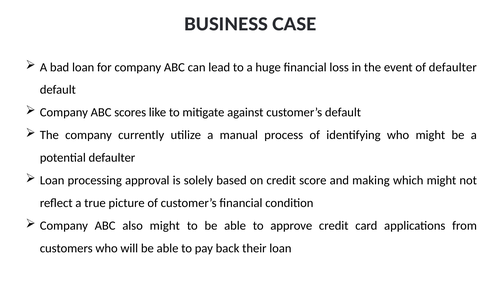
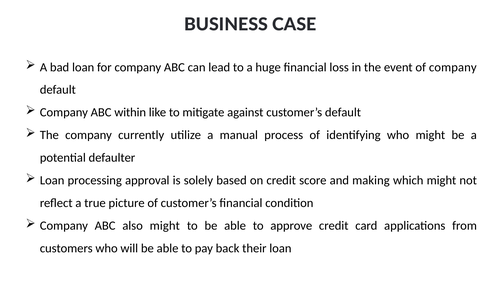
of defaulter: defaulter -> company
scores: scores -> within
